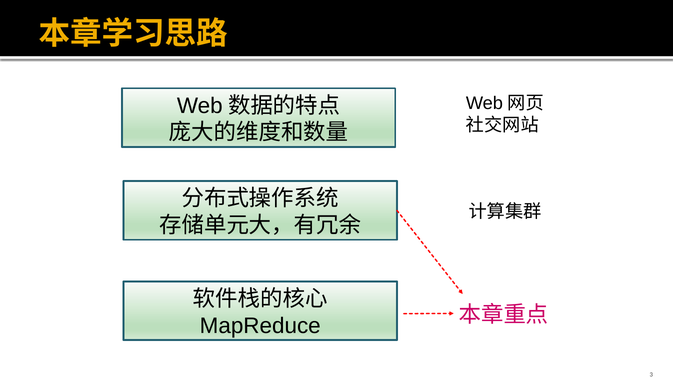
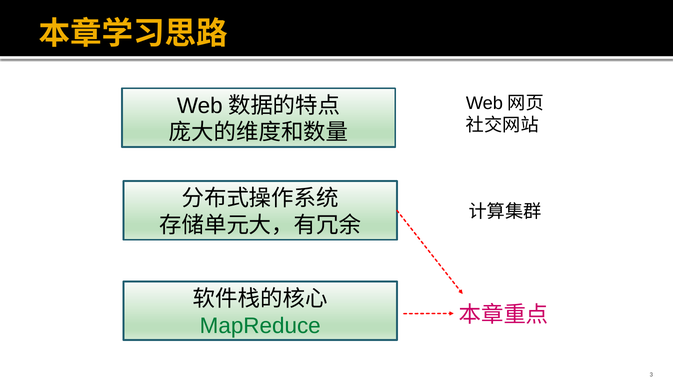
MapReduce colour: black -> green
